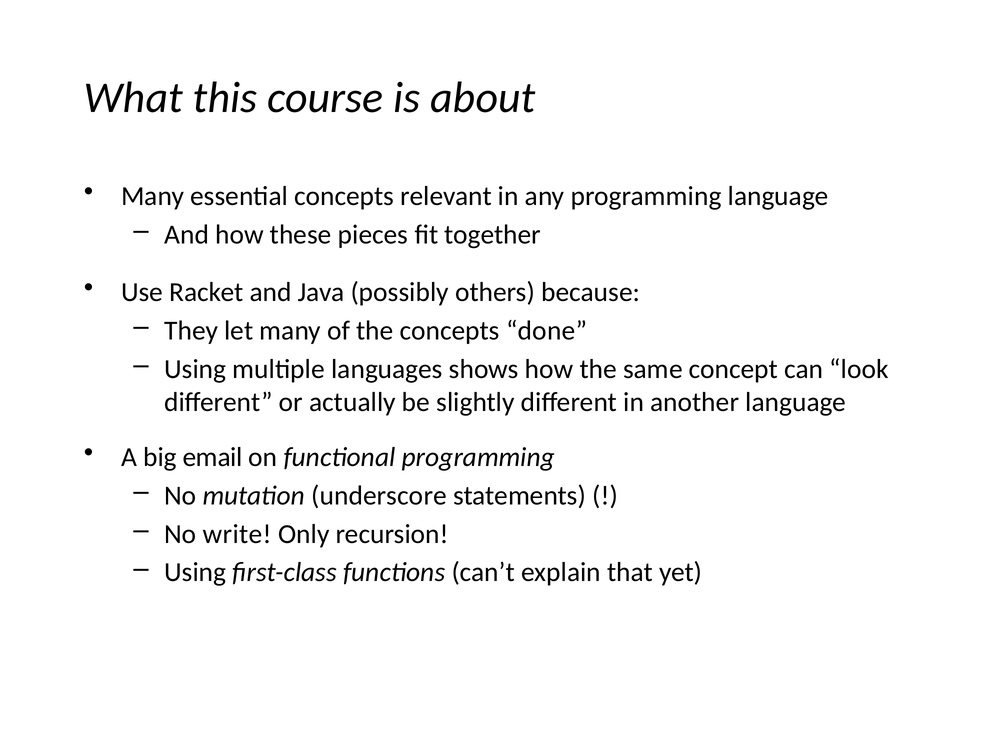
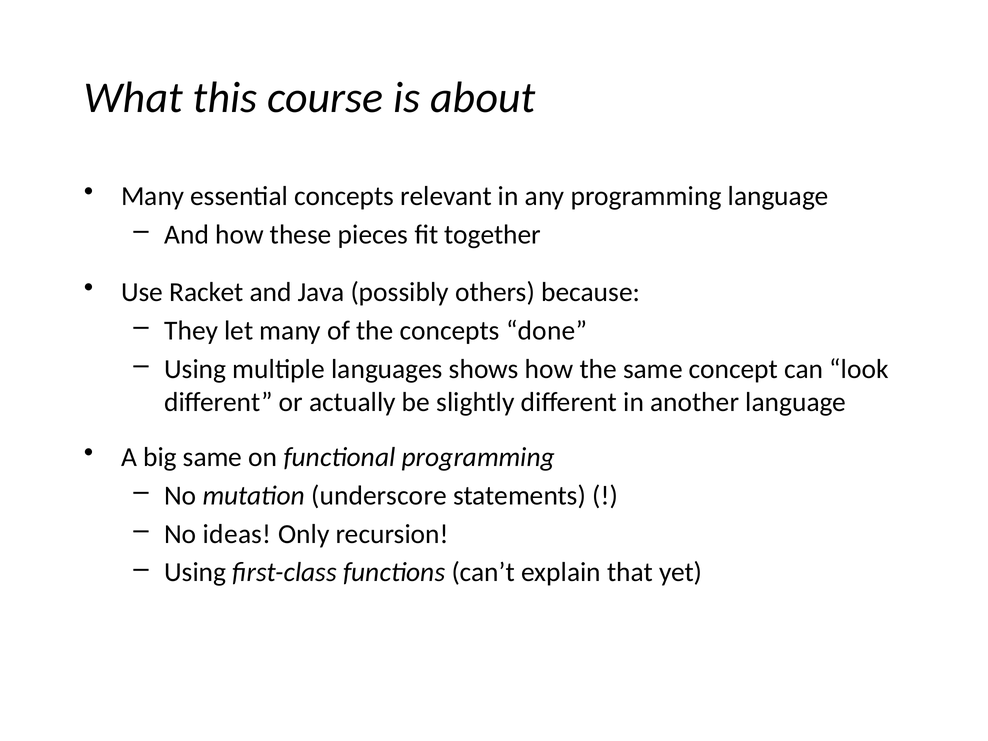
big email: email -> same
write: write -> ideas
